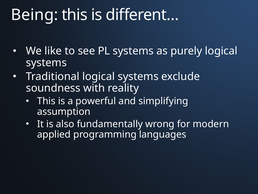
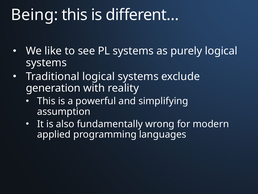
soundness: soundness -> generation
